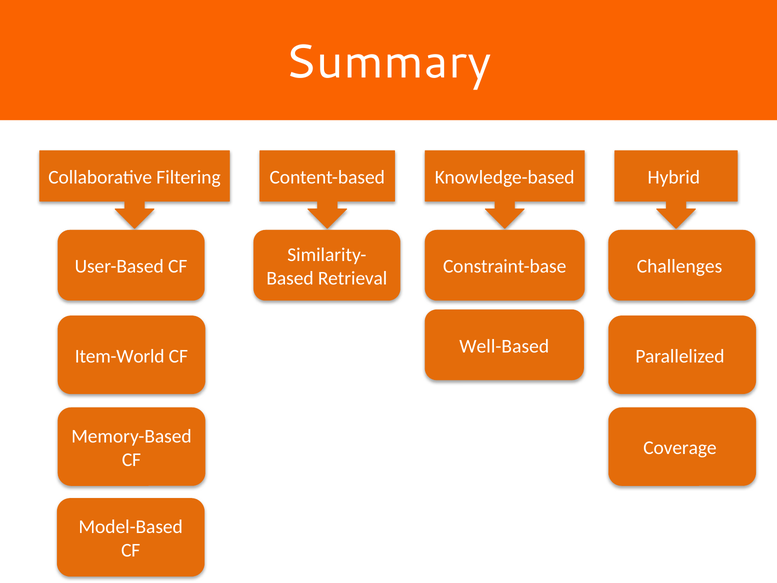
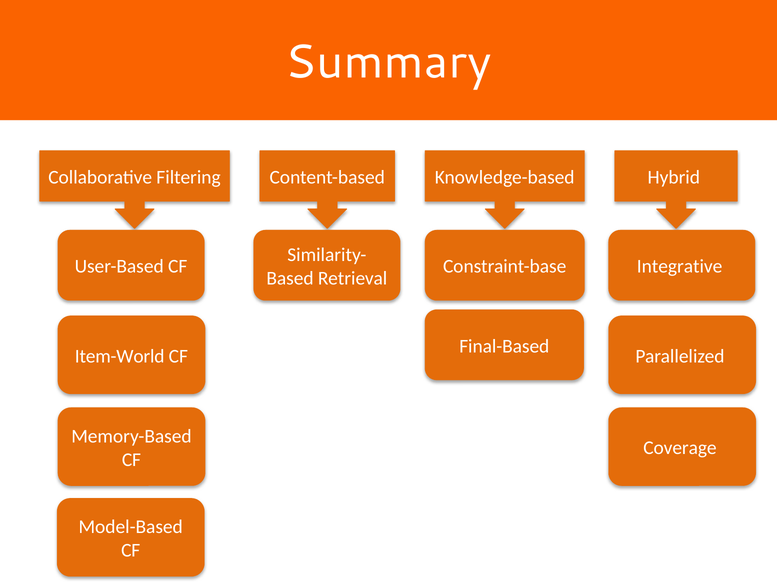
Challenges: Challenges -> Integrative
Well-Based: Well-Based -> Final-Based
